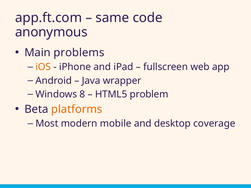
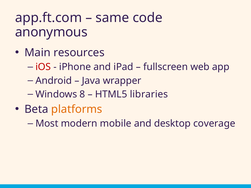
problems: problems -> resources
iOS colour: orange -> red
problem: problem -> libraries
